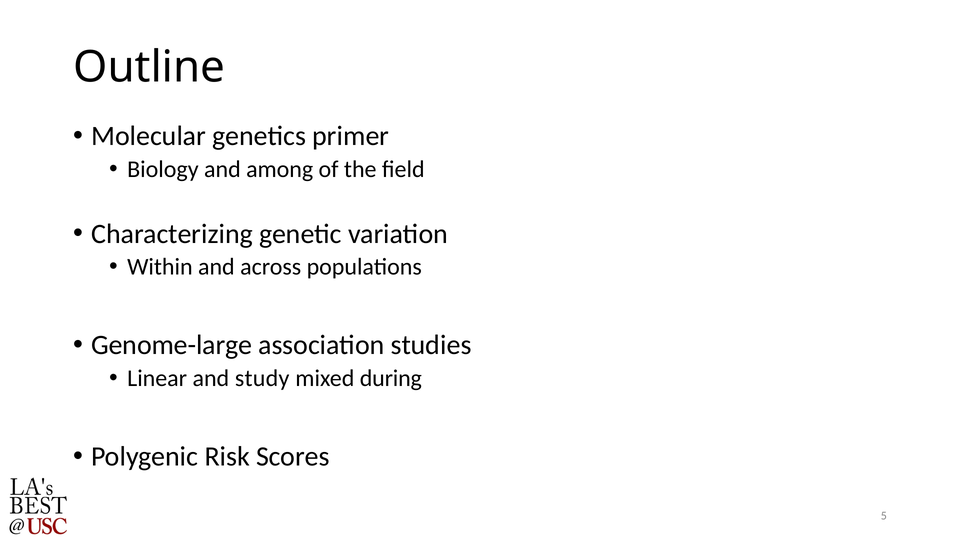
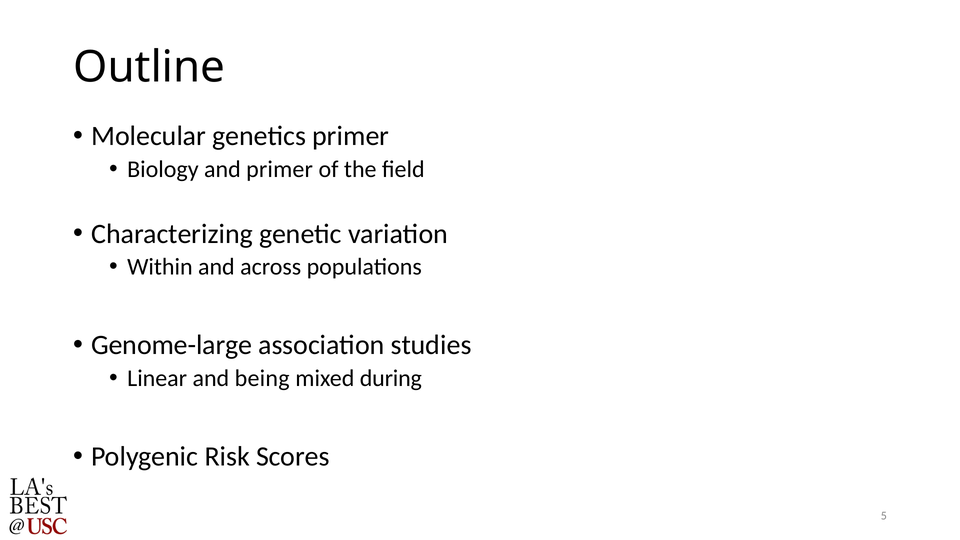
and among: among -> primer
study: study -> being
